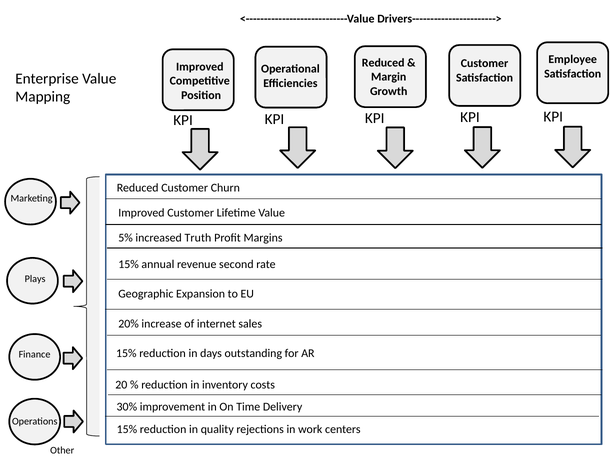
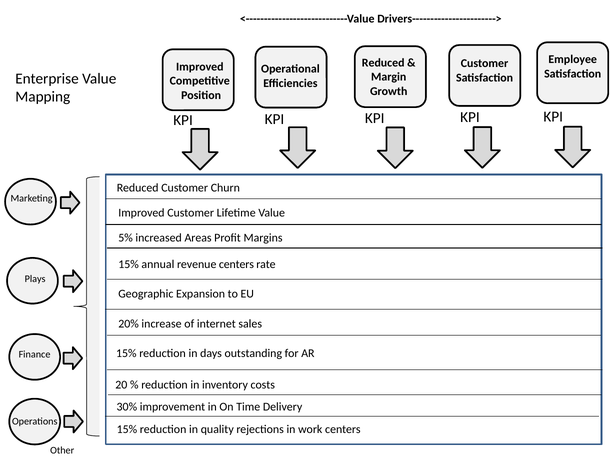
Truth: Truth -> Areas
revenue second: second -> centers
